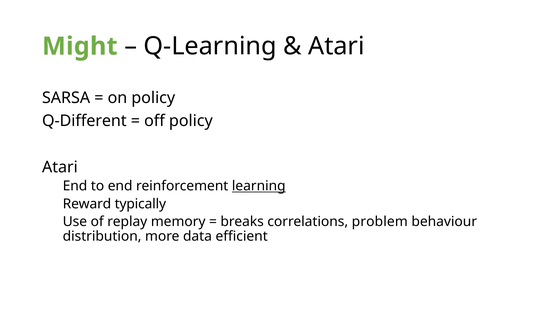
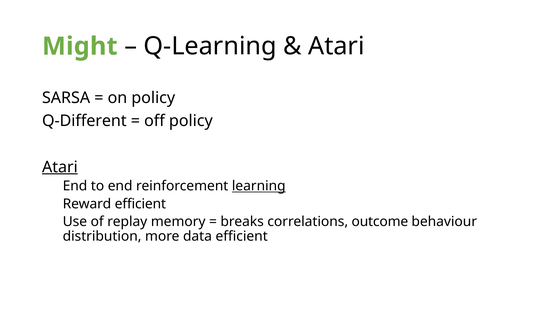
Atari at (60, 167) underline: none -> present
Reward typically: typically -> efficient
problem: problem -> outcome
